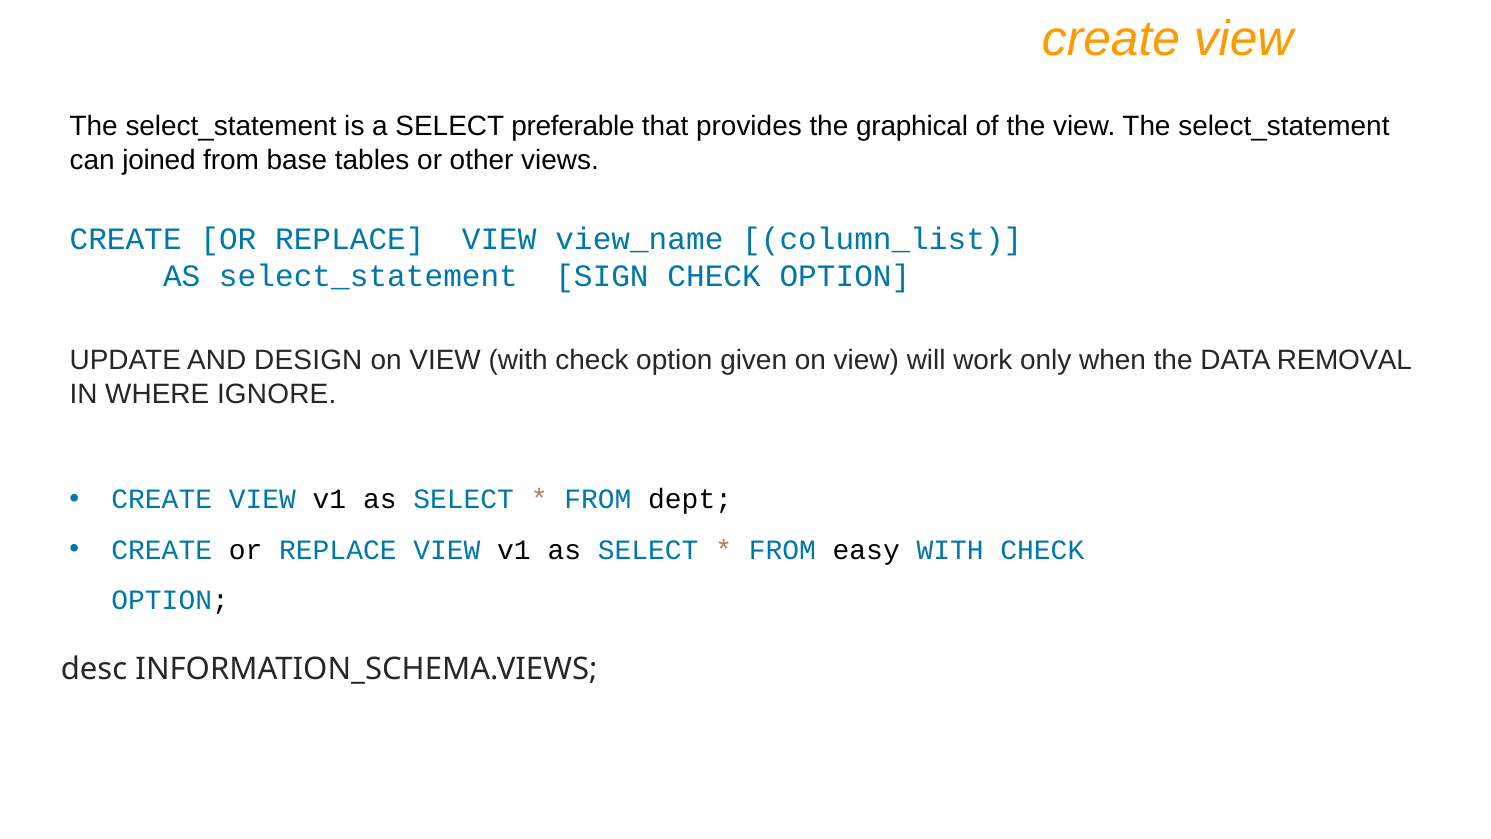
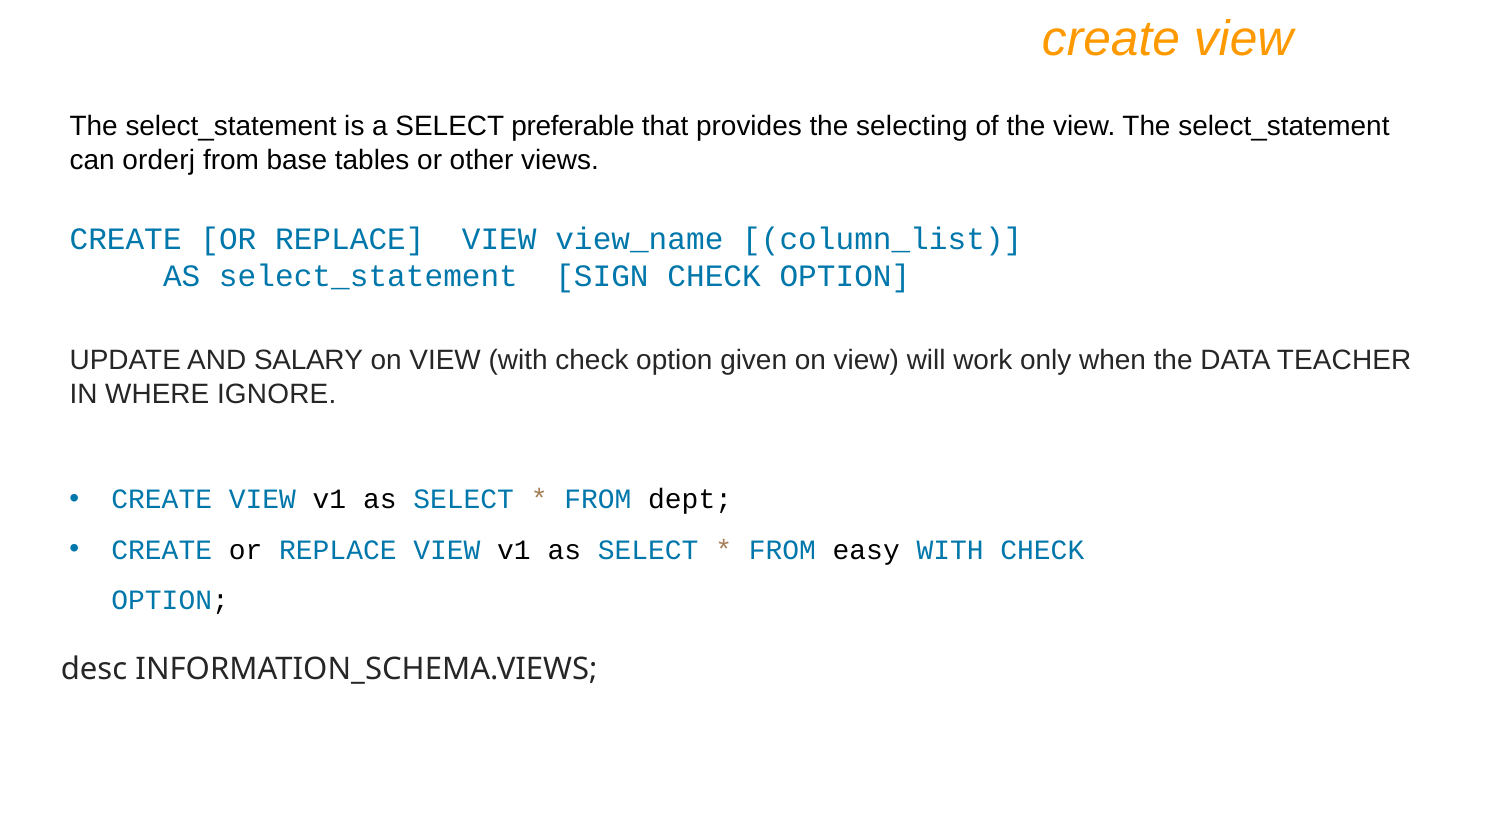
graphical: graphical -> selecting
joined: joined -> orderj
DESIGN: DESIGN -> SALARY
REMOVAL: REMOVAL -> TEACHER
